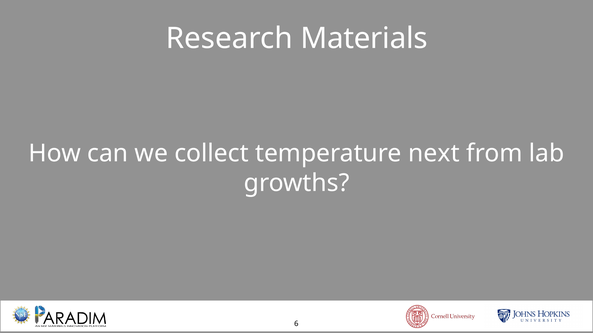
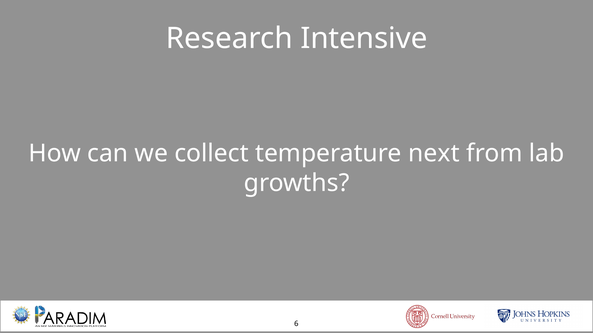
Materials: Materials -> Intensive
